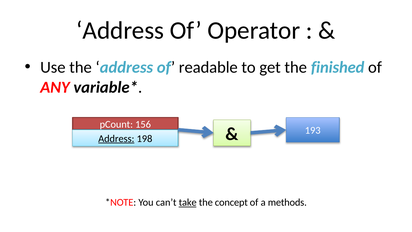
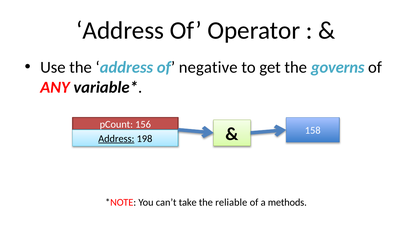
readable: readable -> negative
finished: finished -> governs
193: 193 -> 158
take underline: present -> none
concept: concept -> reliable
